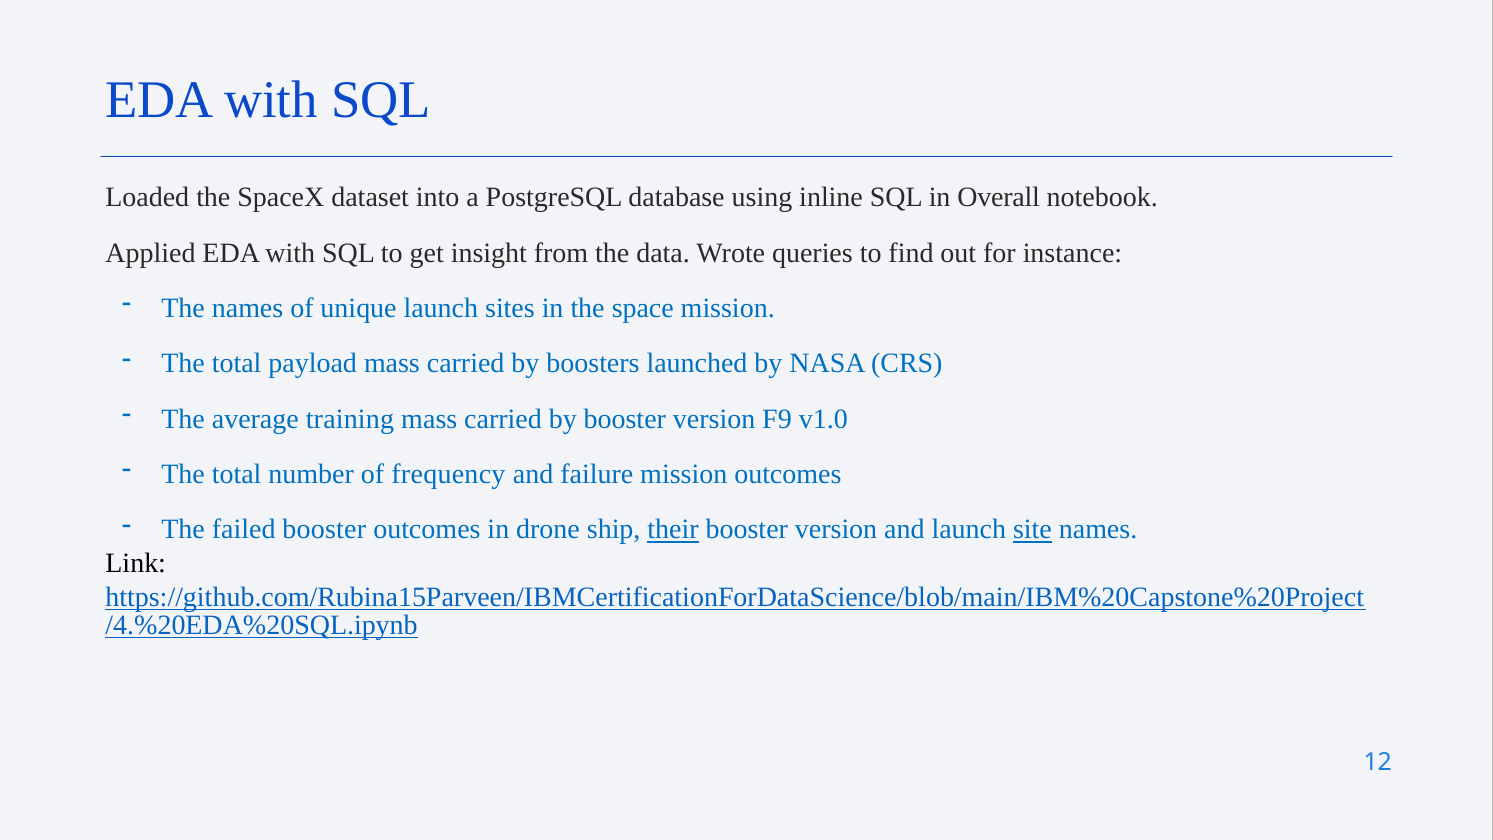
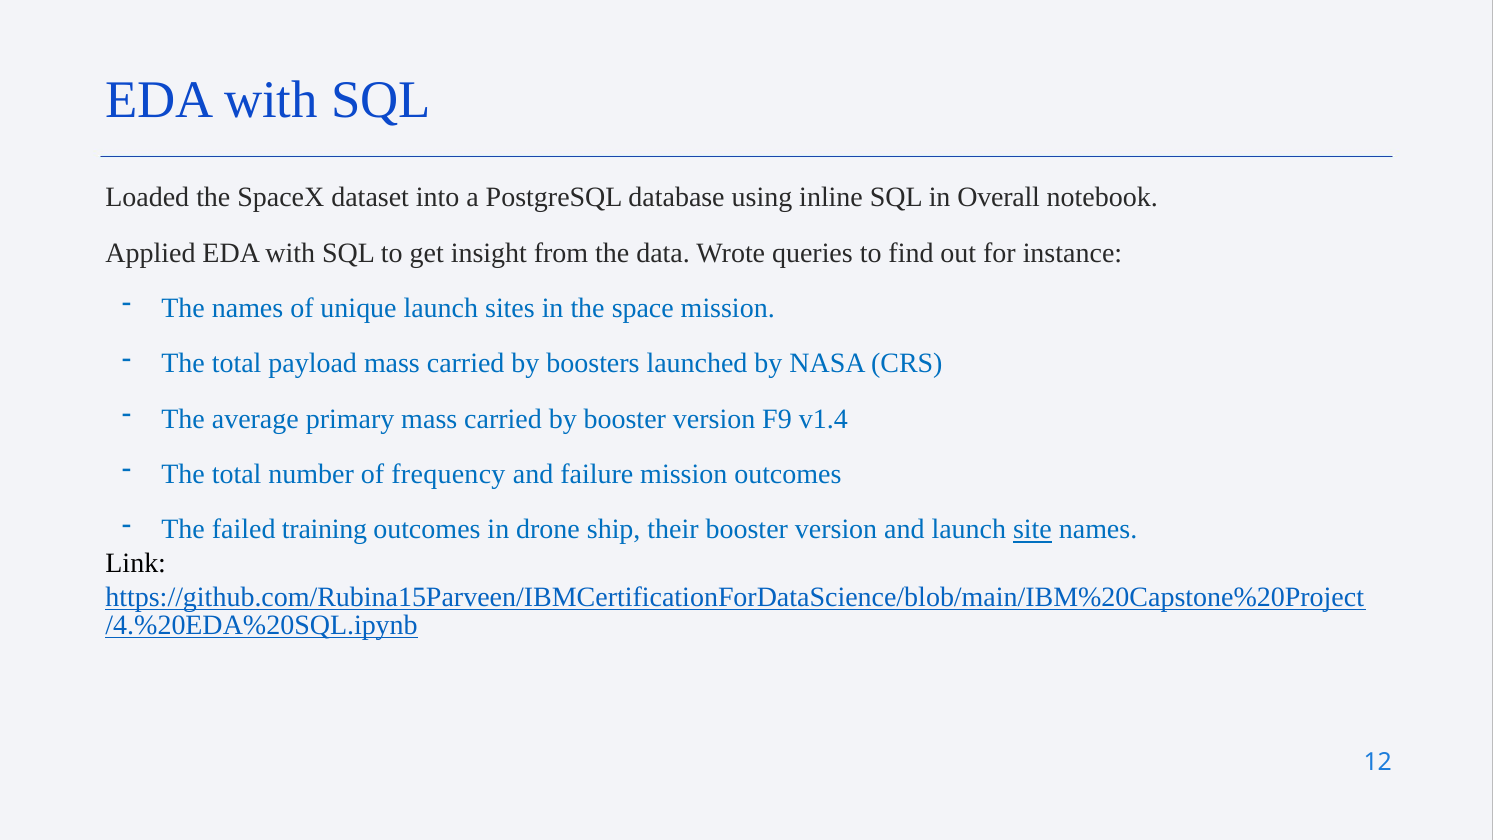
training: training -> primary
v1.0: v1.0 -> v1.4
failed booster: booster -> training
their underline: present -> none
